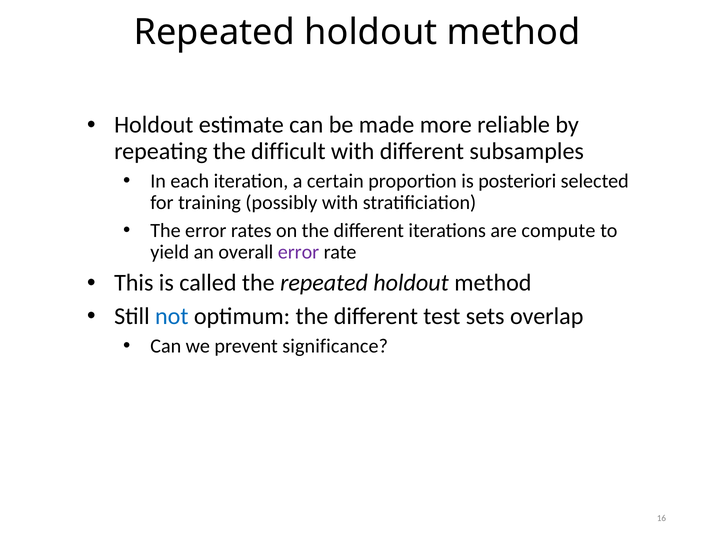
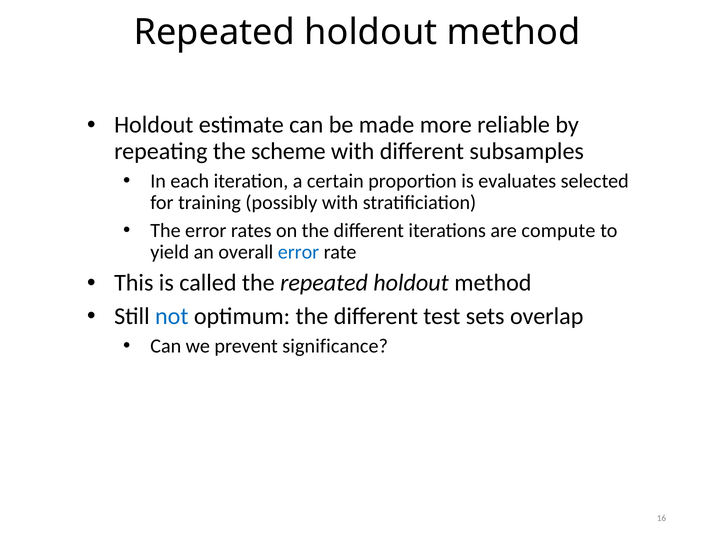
difficult: difficult -> scheme
posteriori: posteriori -> evaluates
error at (299, 252) colour: purple -> blue
